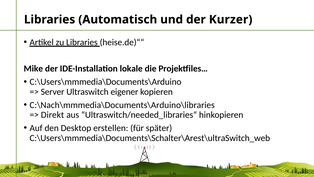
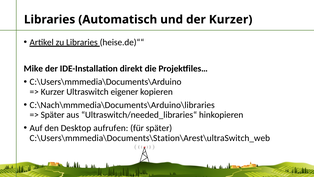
lokale: lokale -> direkt
Server at (53, 92): Server -> Kurzer
Direkt at (52, 115): Direkt -> Später
erstellen: erstellen -> aufrufen
C:\Users\mmmedia\Documents\Schalter\Arest\ultraSwitch_web: C:\Users\mmmedia\Documents\Schalter\Arest\ultraSwitch_web -> C:\Users\mmmedia\Documents\Station\Arest\ultraSwitch_web
